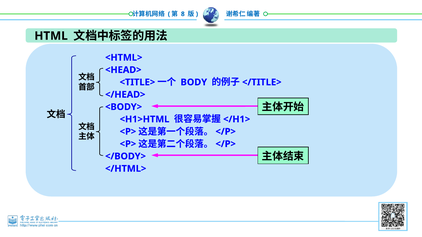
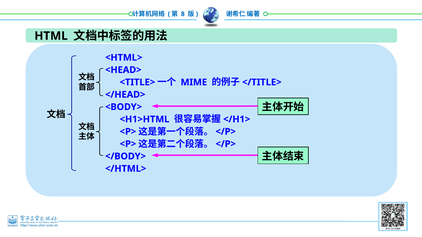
BODY: BODY -> MIME
